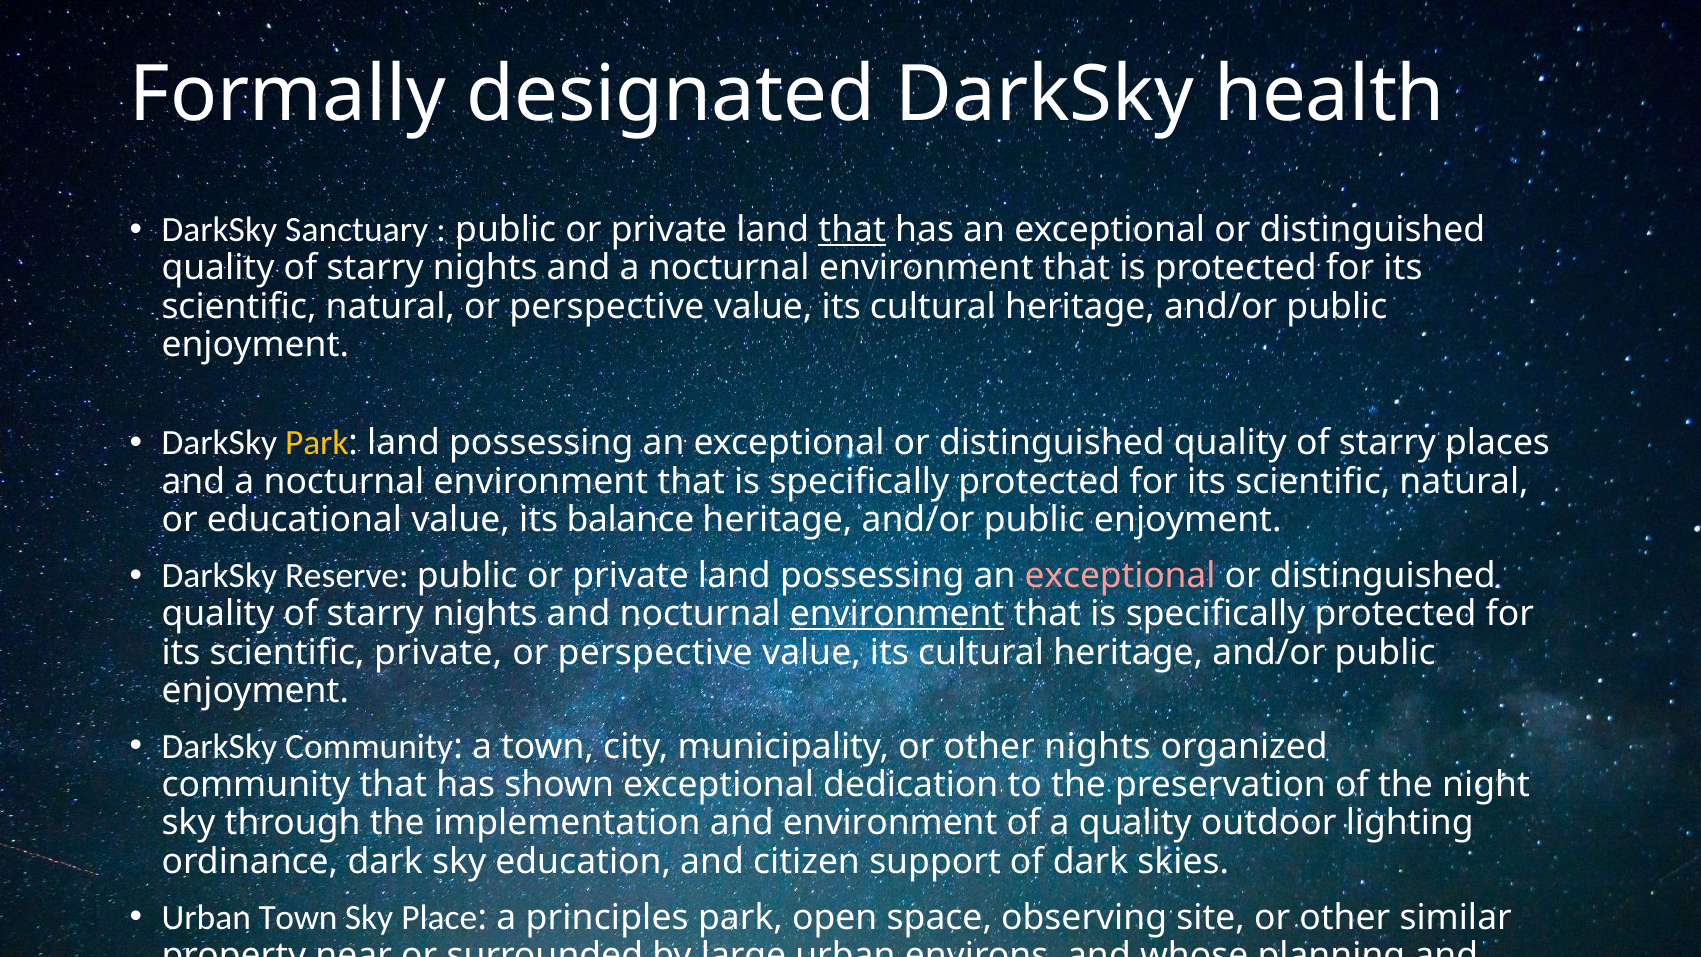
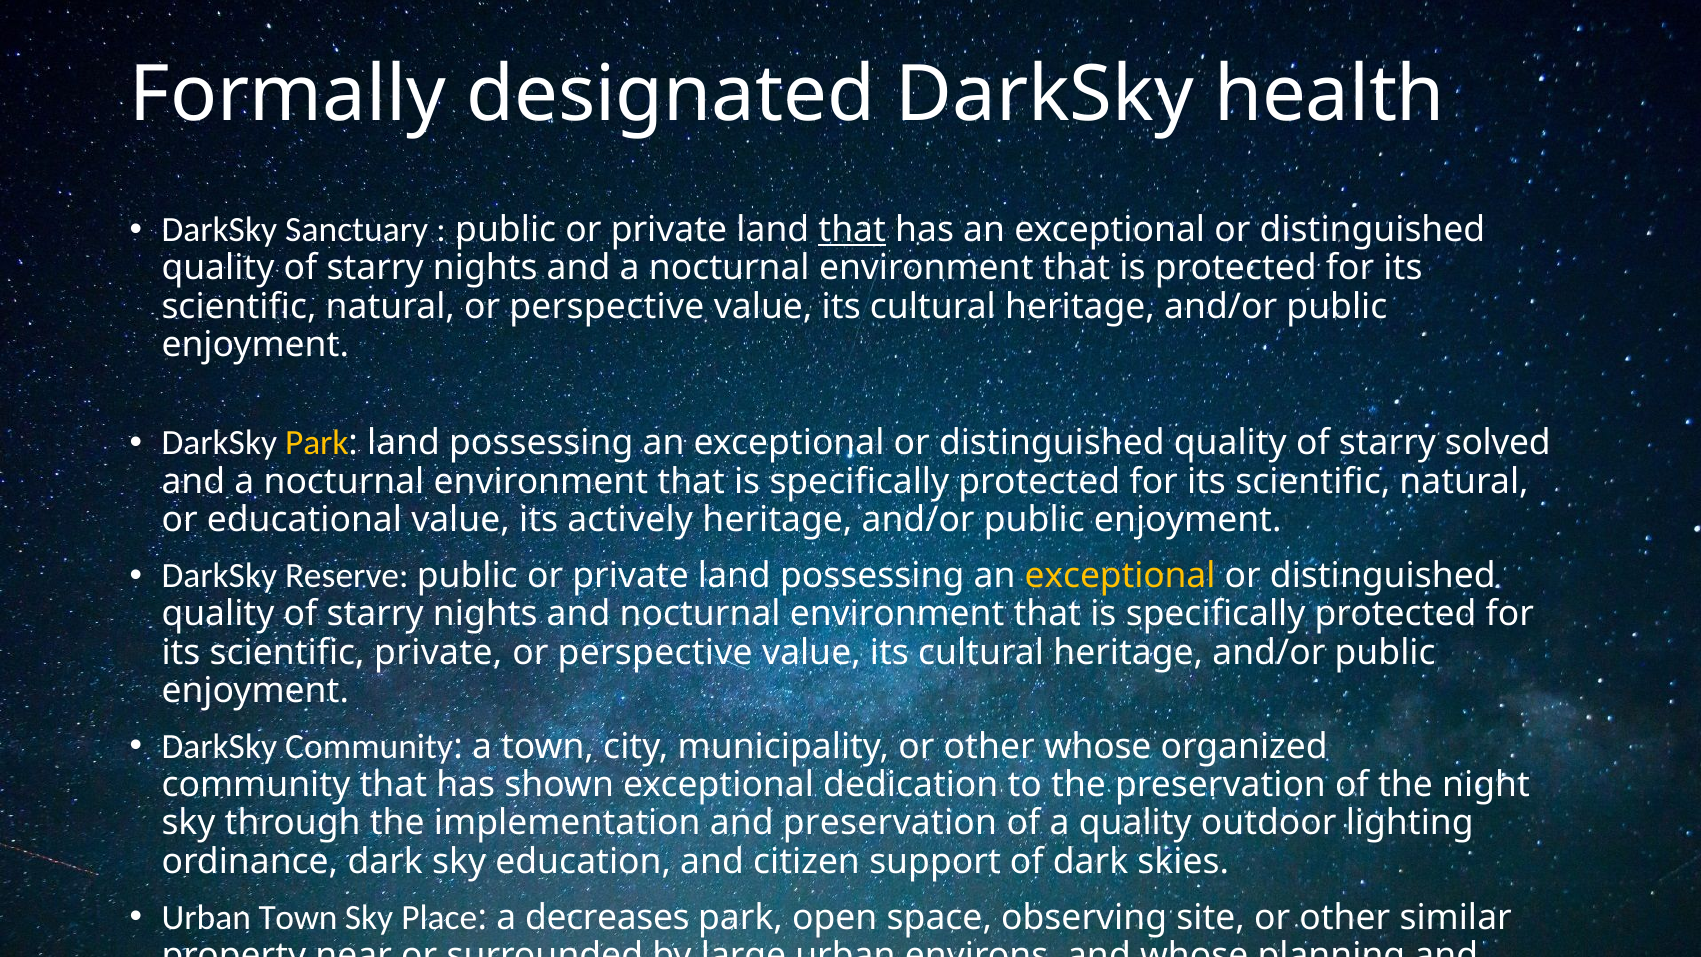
places: places -> solved
its balance: balance -> actively
exceptional at (1120, 576) colour: pink -> yellow
environment at (897, 614) underline: present -> none
other nights: nights -> whose
and environment: environment -> preservation
principles: principles -> decreases
